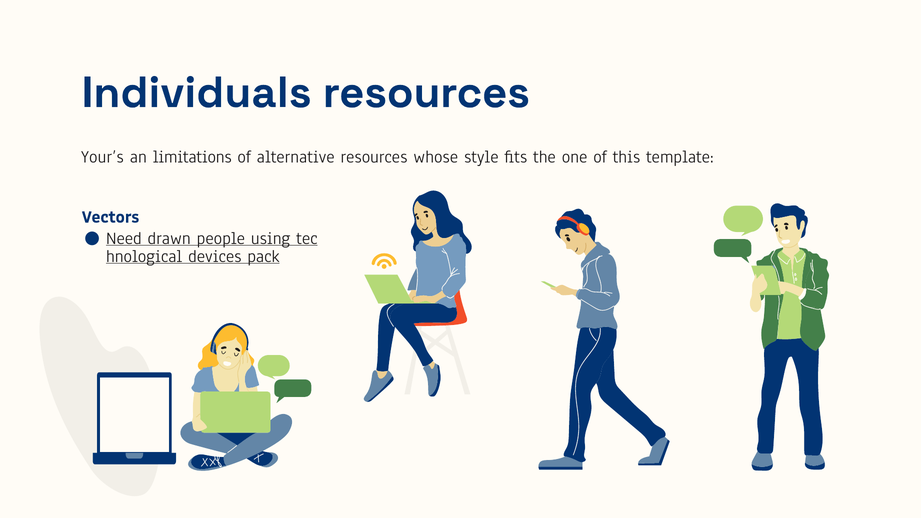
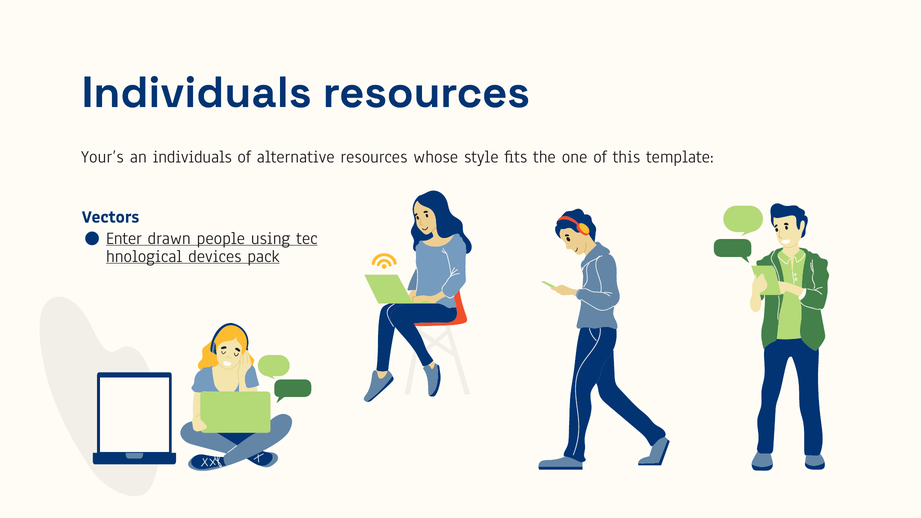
an limitations: limitations -> individuals
Need: Need -> Enter
